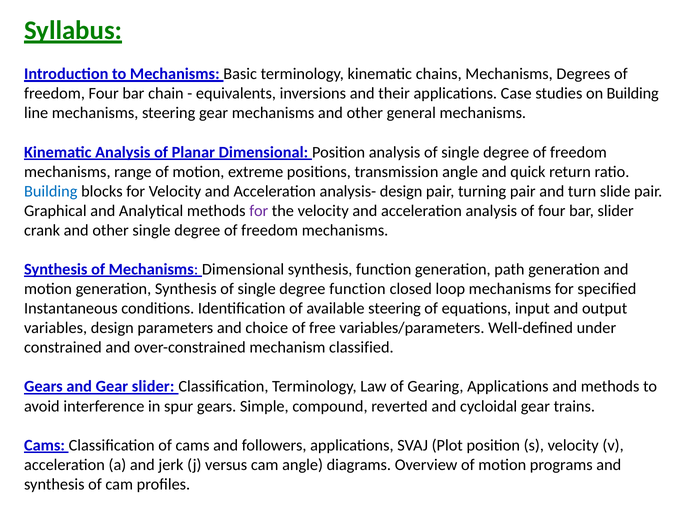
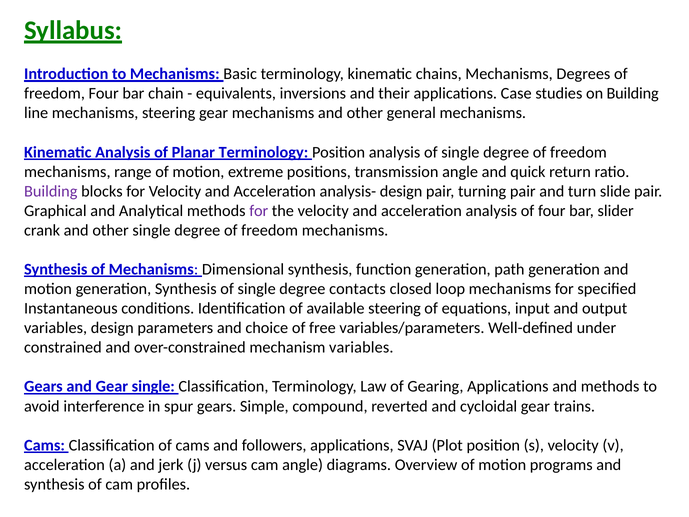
Planar Dimensional: Dimensional -> Terminology
Building at (51, 191) colour: blue -> purple
degree function: function -> contacts
mechanism classified: classified -> variables
Gear slider: slider -> single
